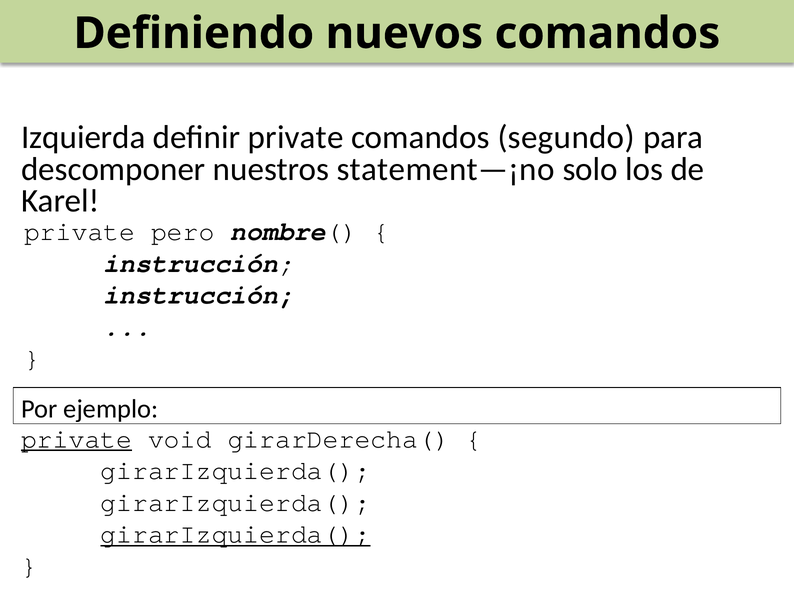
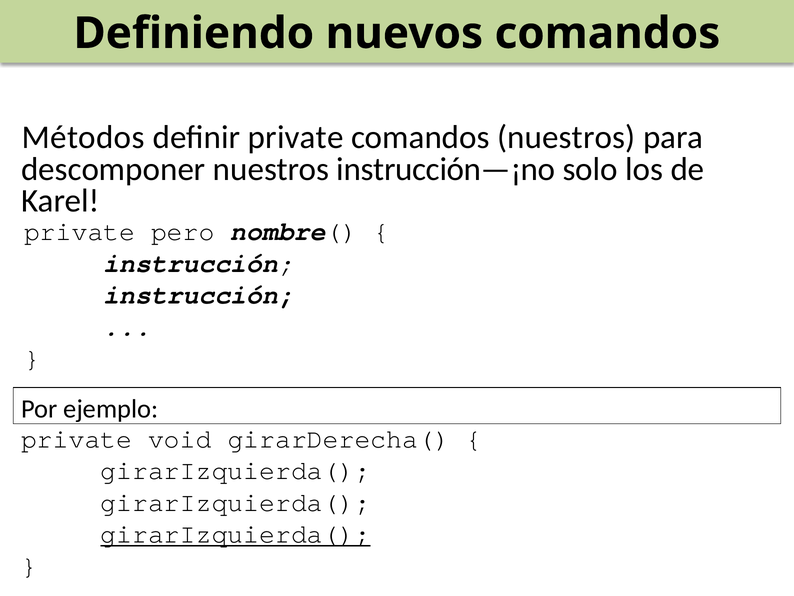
Izquierda: Izquierda -> Métodos
comandos segundo: segundo -> nuestros
statement—¡no: statement—¡no -> instrucción—¡no
private at (77, 438) underline: present -> none
